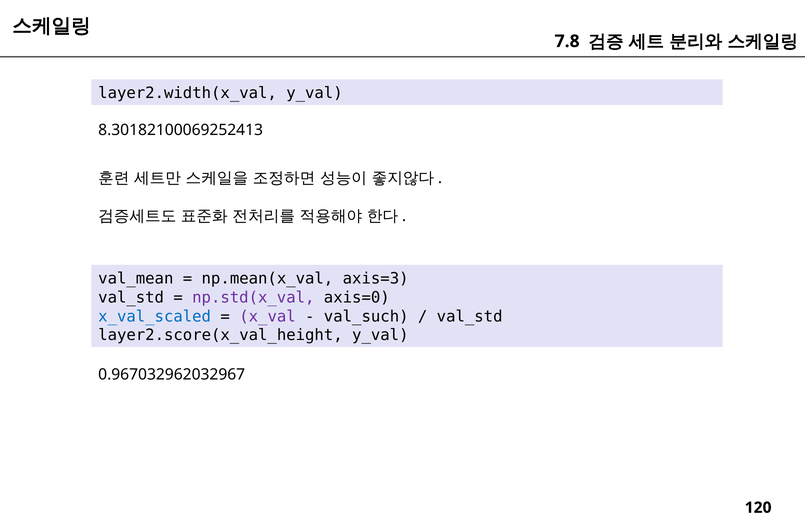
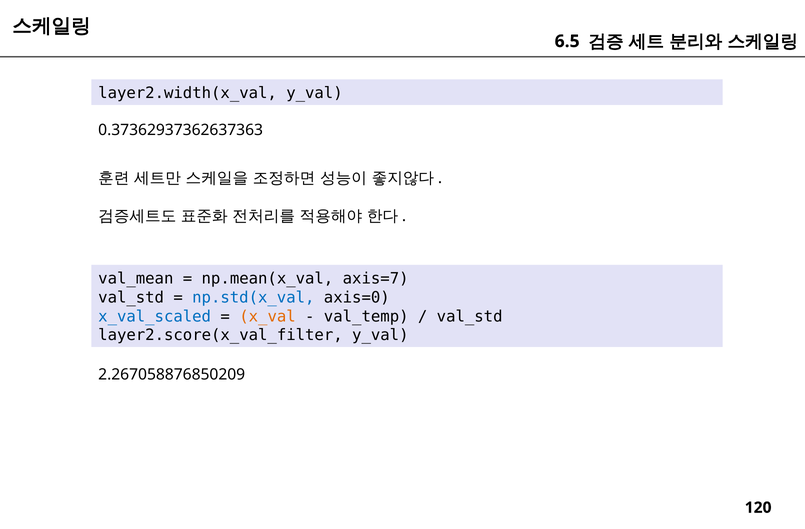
7.8: 7.8 -> 6.5
8.30182100069252413: 8.30182100069252413 -> 0.37362937362637363
axis=3: axis=3 -> axis=7
np.std(x_val colour: purple -> blue
x_val colour: purple -> orange
val_such: val_such -> val_temp
layer2.score(x_val_height: layer2.score(x_val_height -> layer2.score(x_val_filter
0.967032962032967: 0.967032962032967 -> 2.267058876850209
